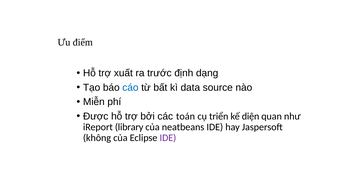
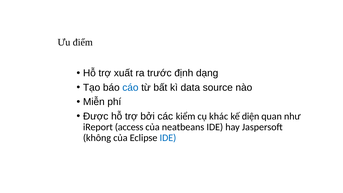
toán: toán -> kiểm
triển: triển -> khác
library: library -> access
IDE at (168, 138) colour: purple -> blue
